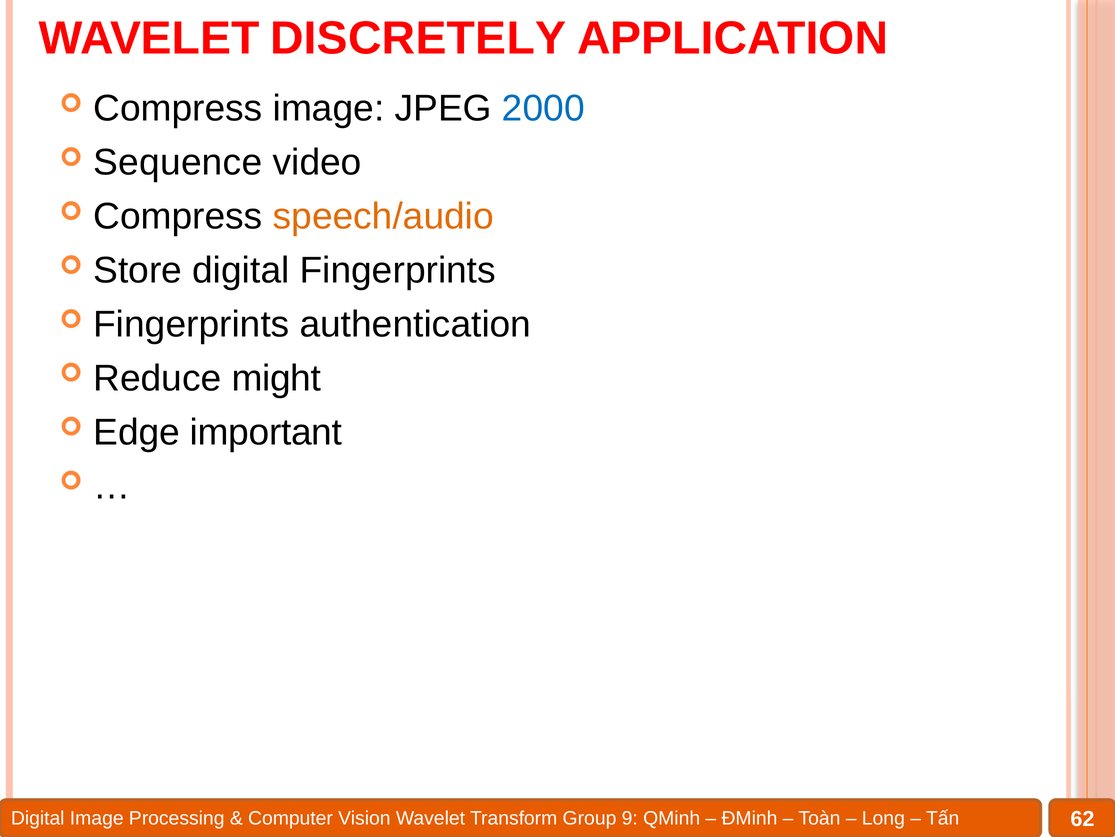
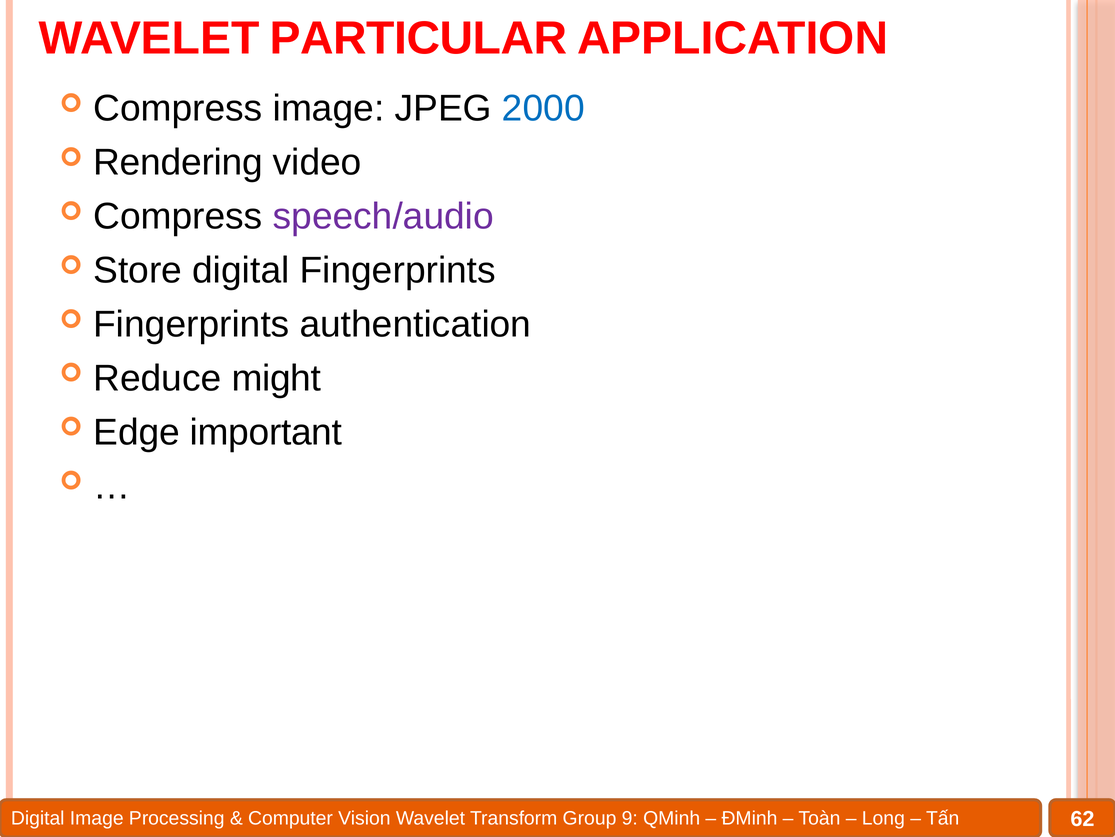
DISCRETELY: DISCRETELY -> PARTICULAR
Sequence: Sequence -> Rendering
speech/audio colour: orange -> purple
